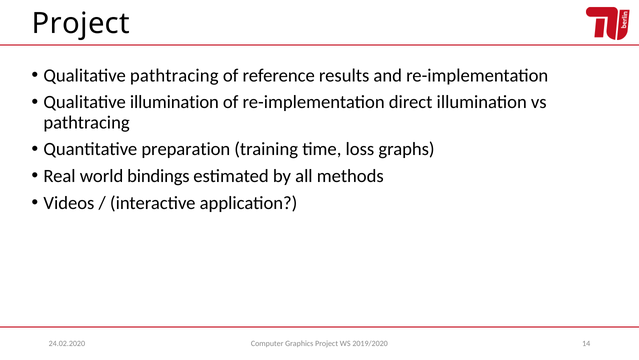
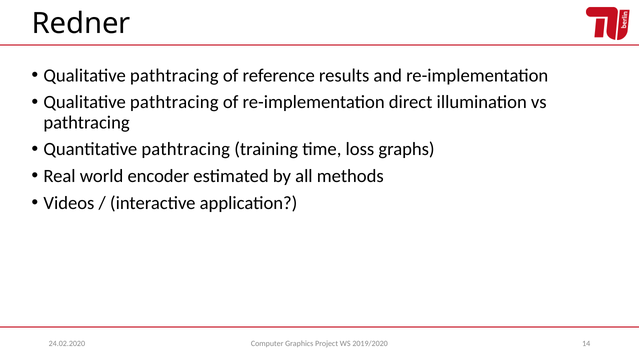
Project at (81, 23): Project -> Redner
illumination at (174, 102): illumination -> pathtracing
Quantitative preparation: preparation -> pathtracing
bindings: bindings -> encoder
